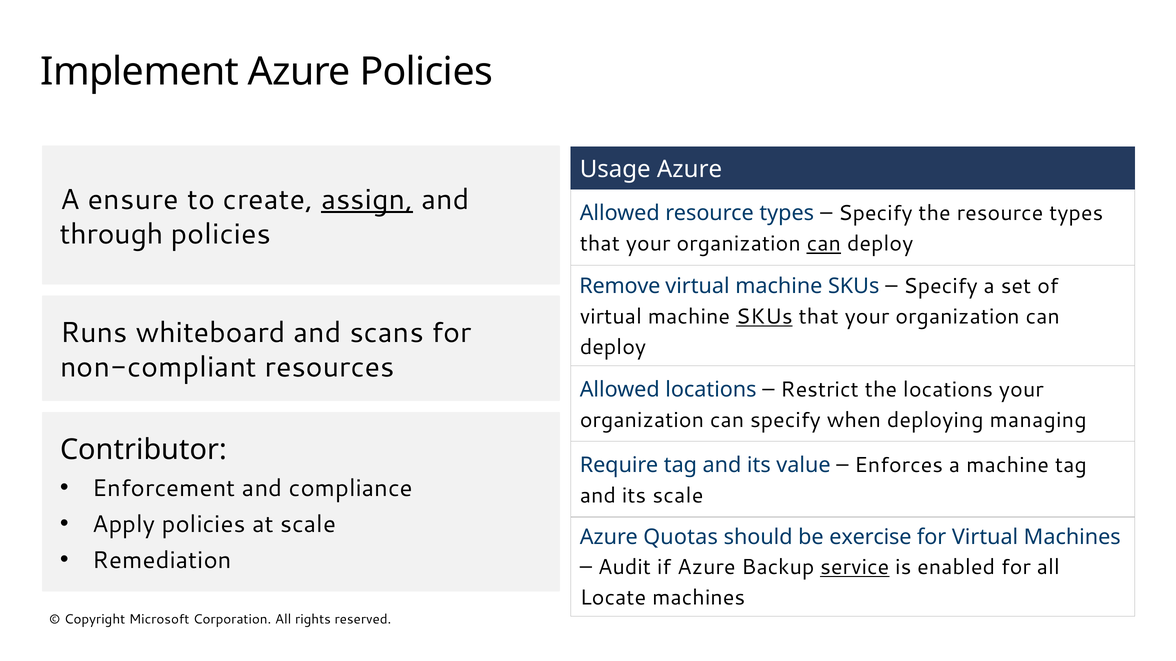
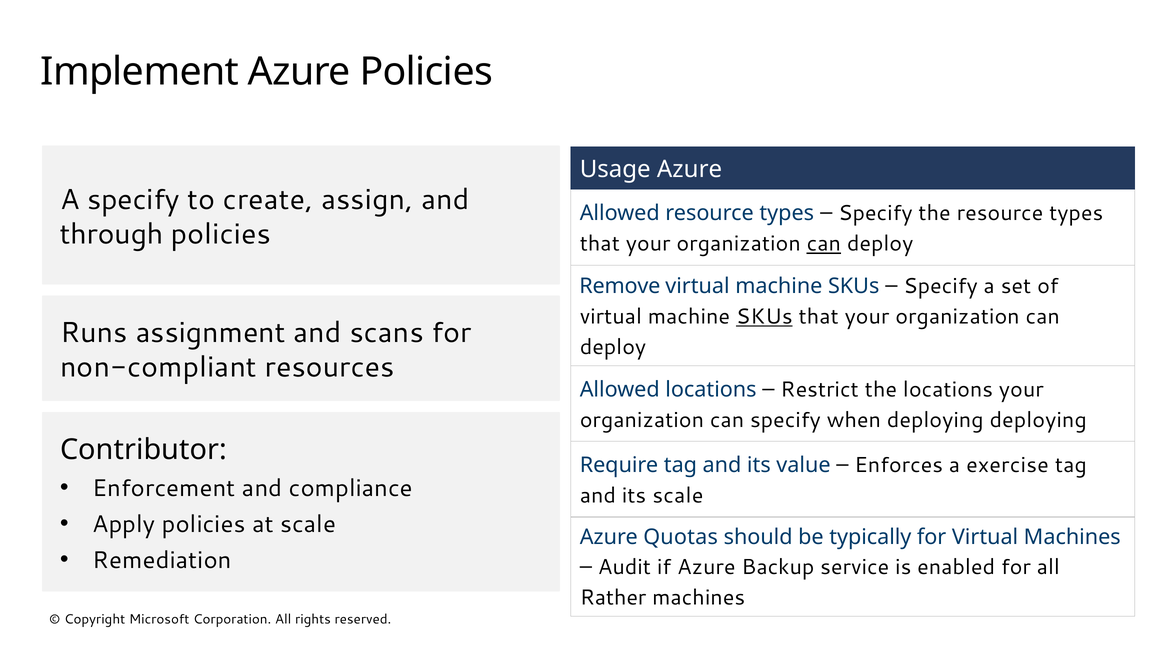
A ensure: ensure -> specify
assign underline: present -> none
whiteboard: whiteboard -> assignment
deploying managing: managing -> deploying
a machine: machine -> exercise
exercise: exercise -> typically
service underline: present -> none
Locate: Locate -> Rather
